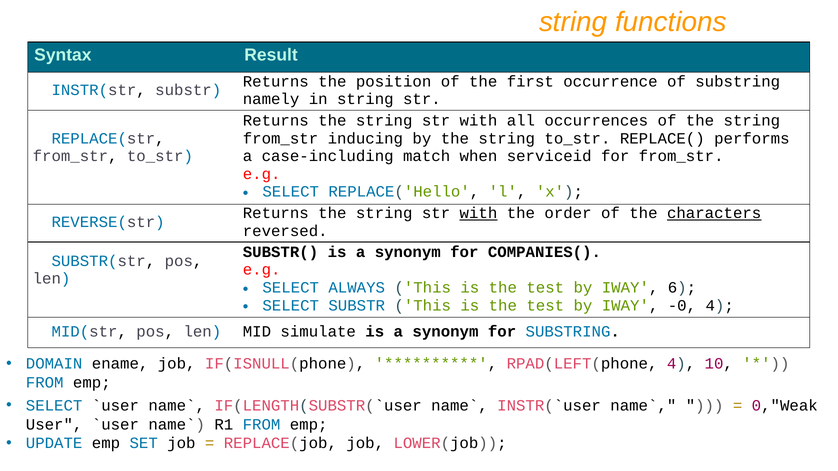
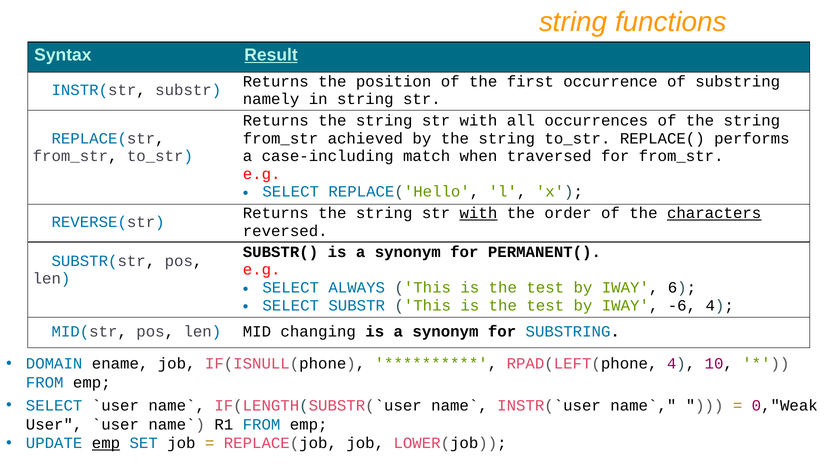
Result underline: none -> present
inducing: inducing -> achieved
serviceid: serviceid -> traversed
COMPANIES(: COMPANIES( -> PERMANENT(
-0: -0 -> -6
simulate: simulate -> changing
emp at (106, 444) underline: none -> present
